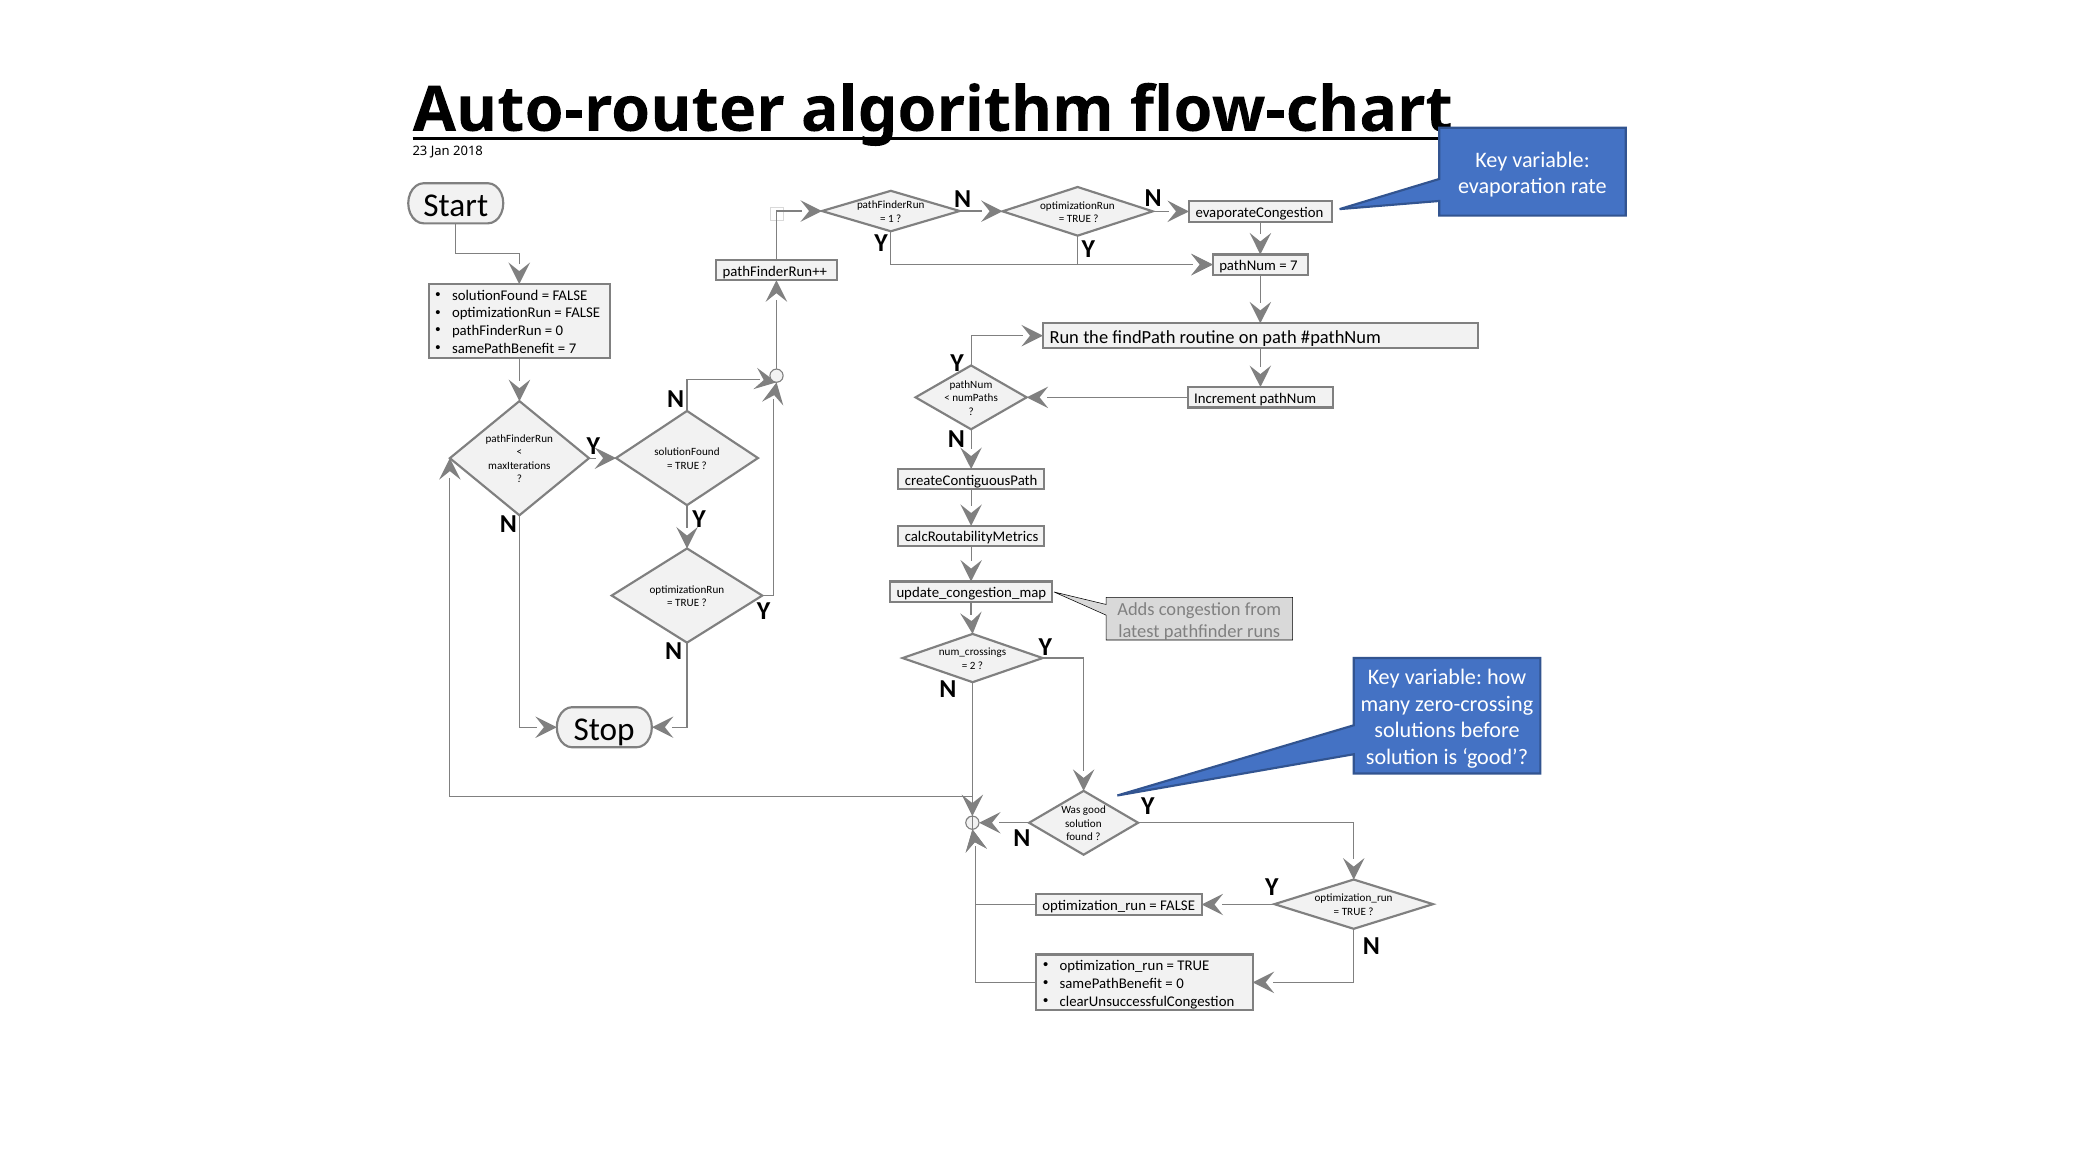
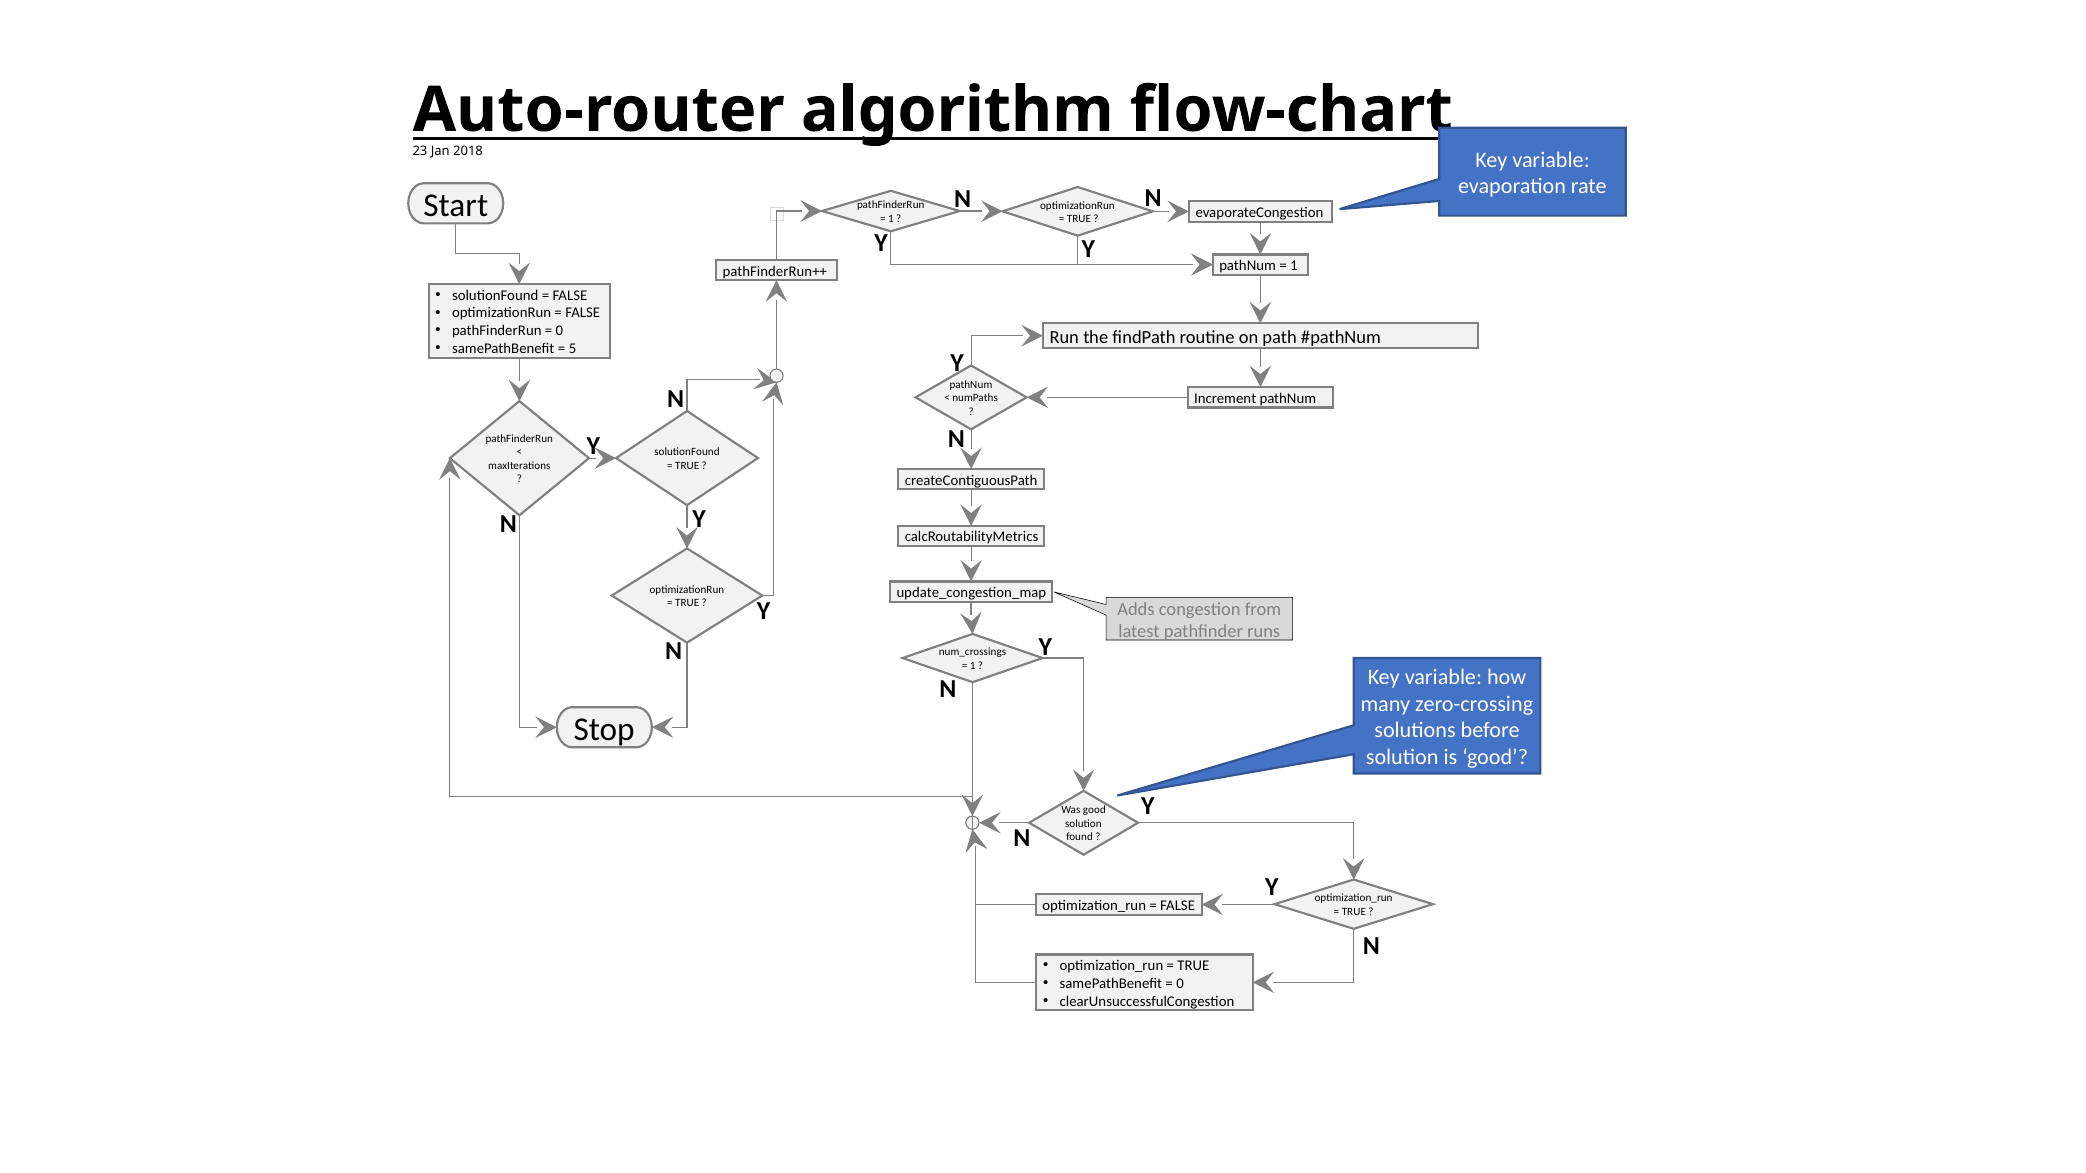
7 at (1294, 266): 7 -> 1
7 at (573, 349): 7 -> 5
2 at (973, 666): 2 -> 1
